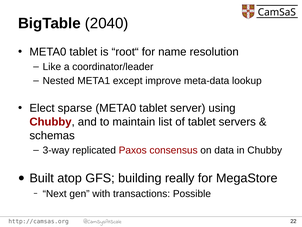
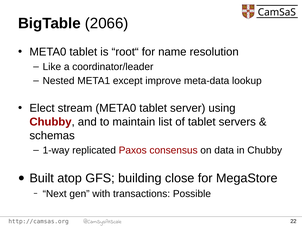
2040: 2040 -> 2066
sparse: sparse -> stream
3-way: 3-way -> 1-way
really: really -> close
